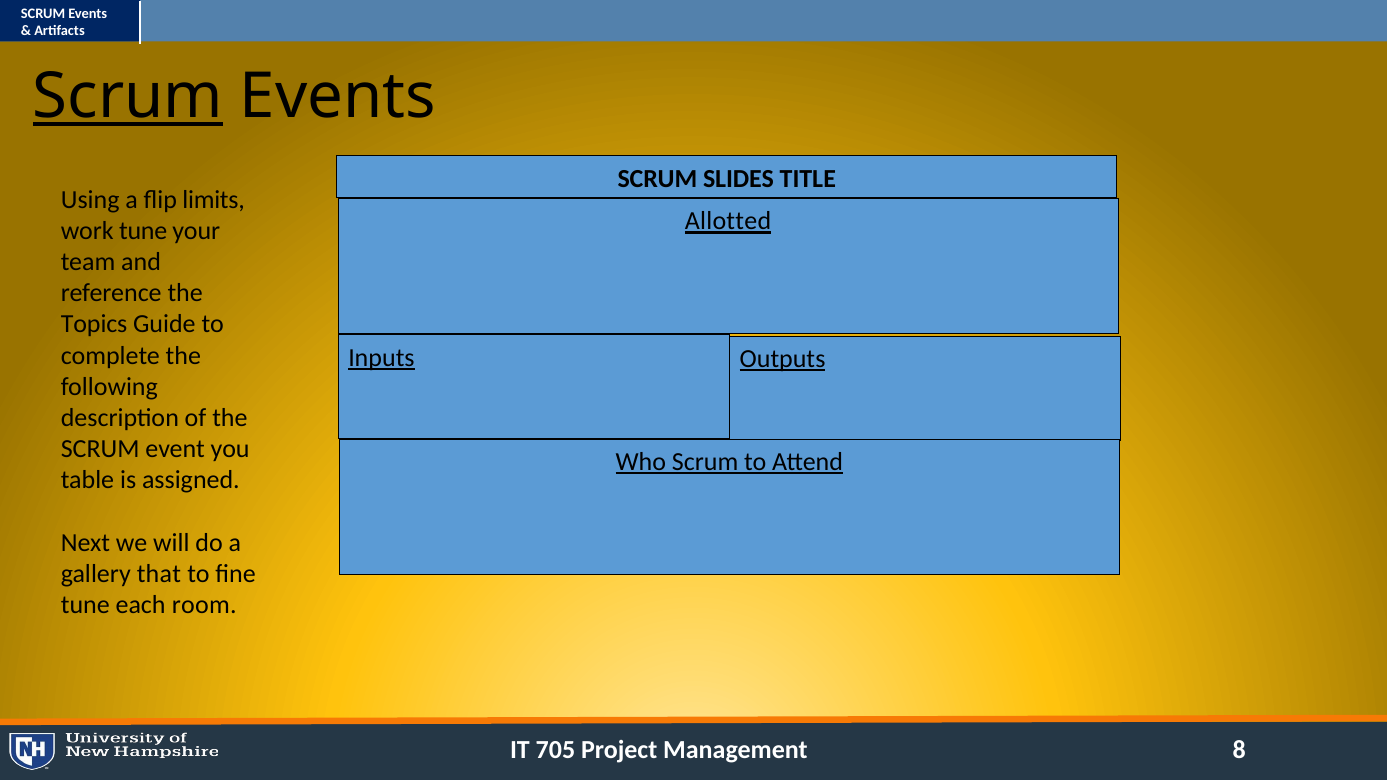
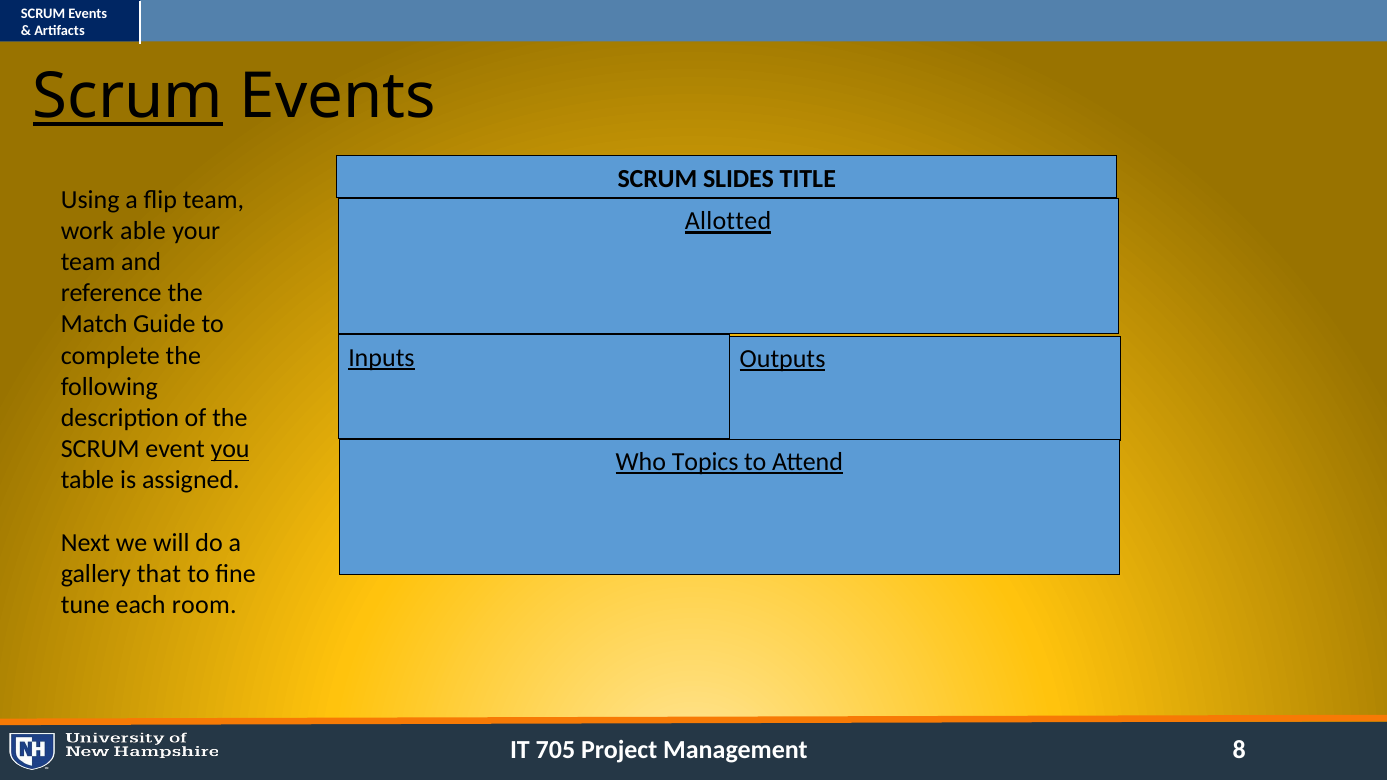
flip limits: limits -> team
work tune: tune -> able
Topics: Topics -> Match
you underline: none -> present
Who Scrum: Scrum -> Topics
